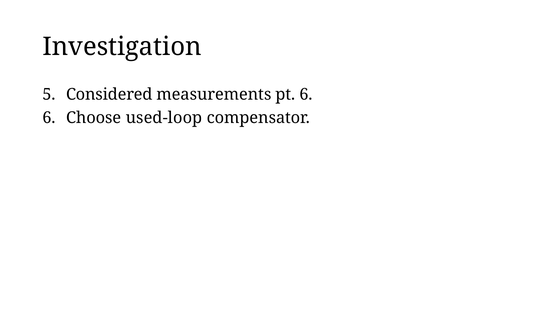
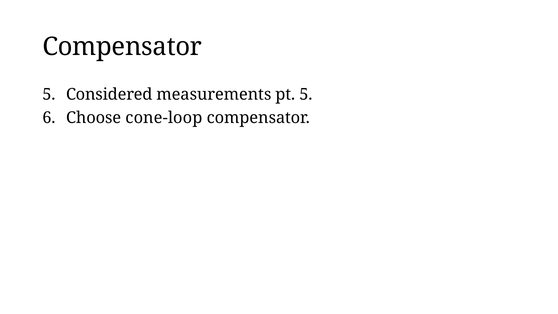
Investigation at (122, 47): Investigation -> Compensator
pt 6: 6 -> 5
used-loop: used-loop -> cone-loop
